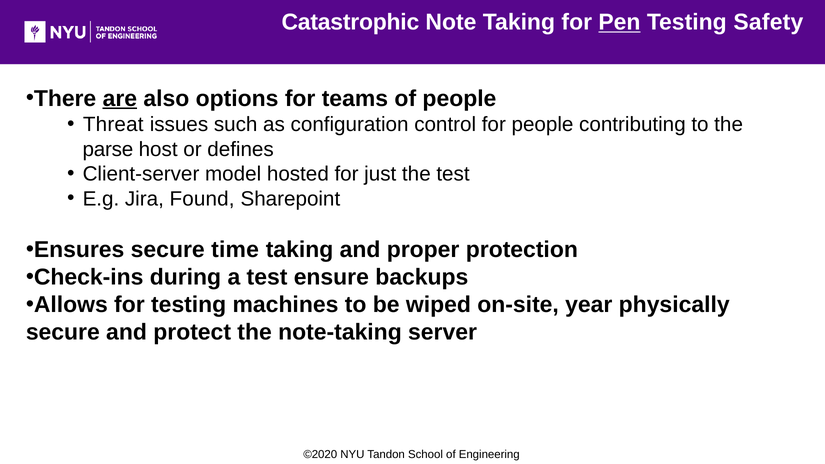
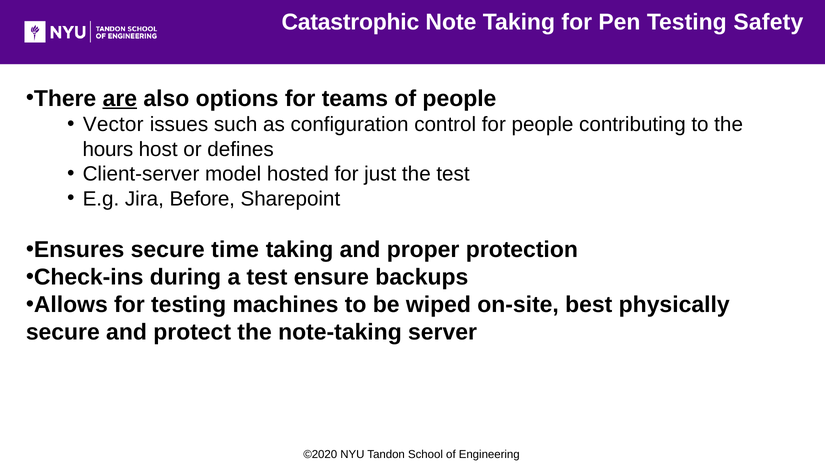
Pen underline: present -> none
Threat: Threat -> Vector
parse: parse -> hours
Found: Found -> Before
year: year -> best
